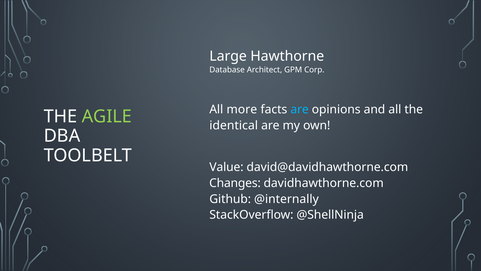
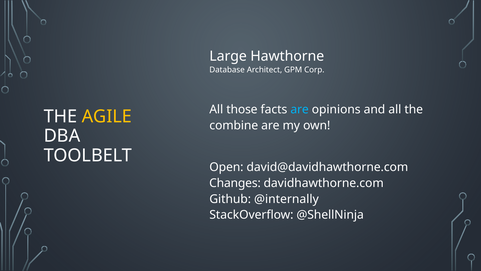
more: more -> those
AGILE colour: light green -> yellow
identical: identical -> combine
Value: Value -> Open
